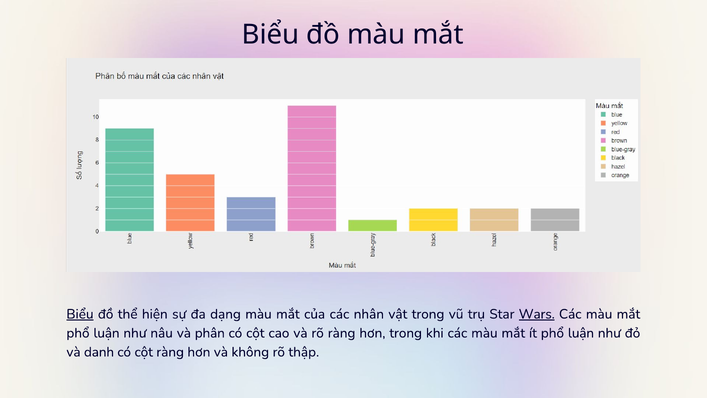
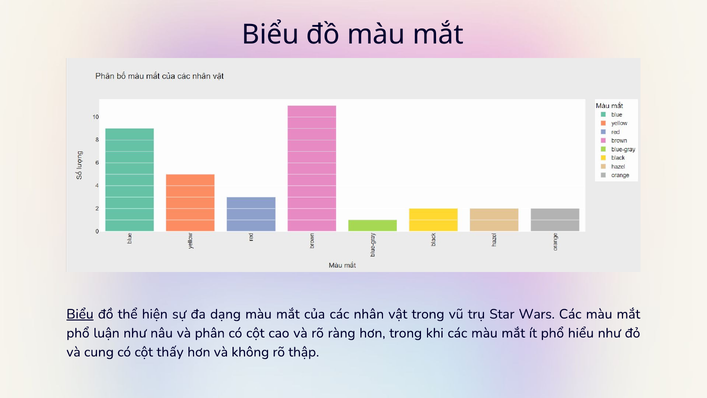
Wars underline: present -> none
ít phổ luận: luận -> hiểu
danh: danh -> cung
cột ràng: ràng -> thấy
